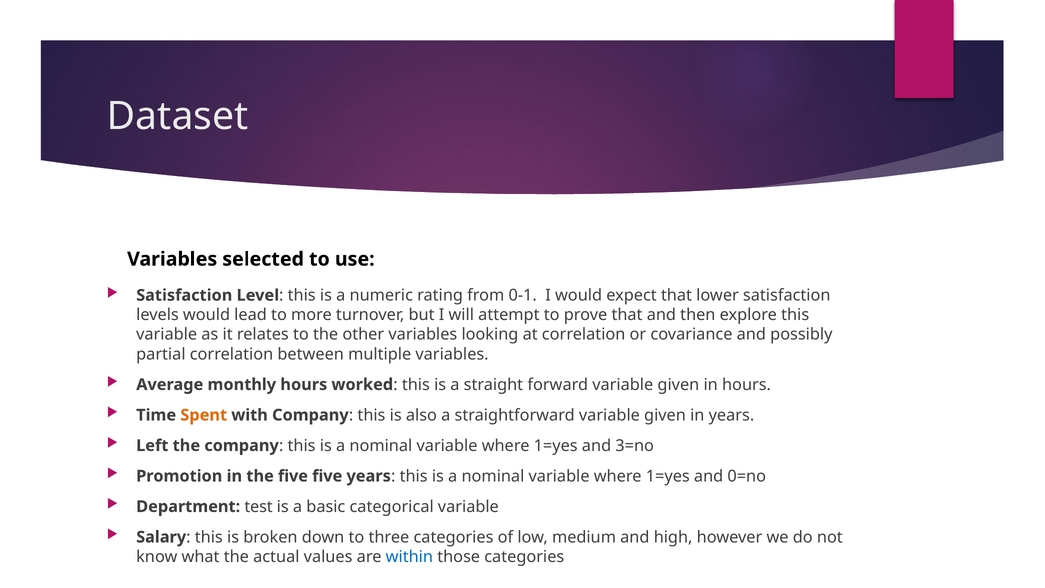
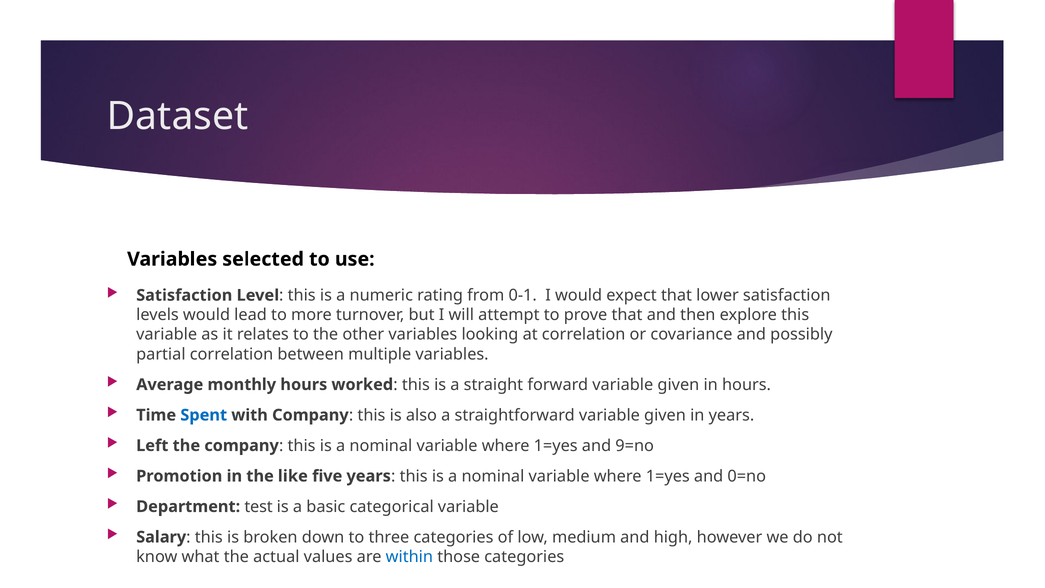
Spent colour: orange -> blue
3=no: 3=no -> 9=no
the five: five -> like
